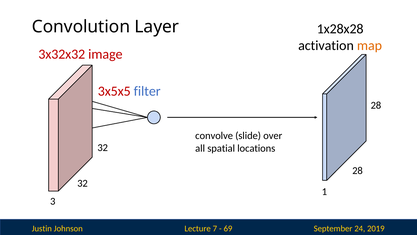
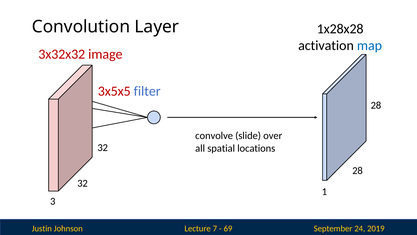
map colour: orange -> blue
